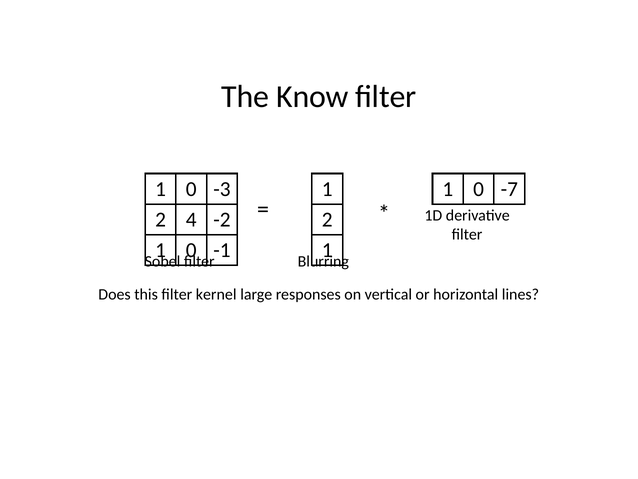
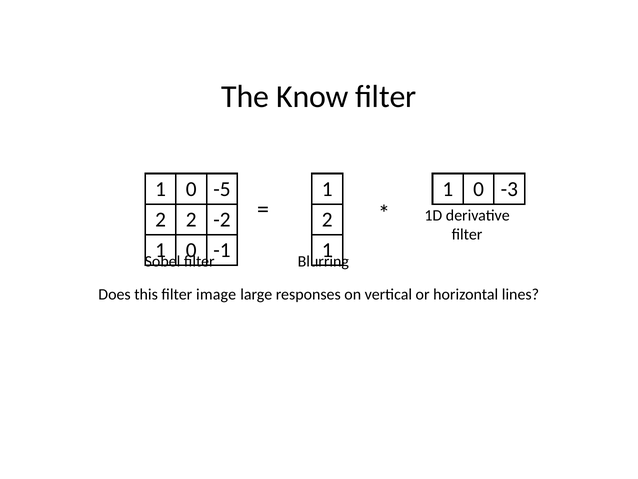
-3: -3 -> -5
-7: -7 -> -3
2 4: 4 -> 2
kernel: kernel -> image
